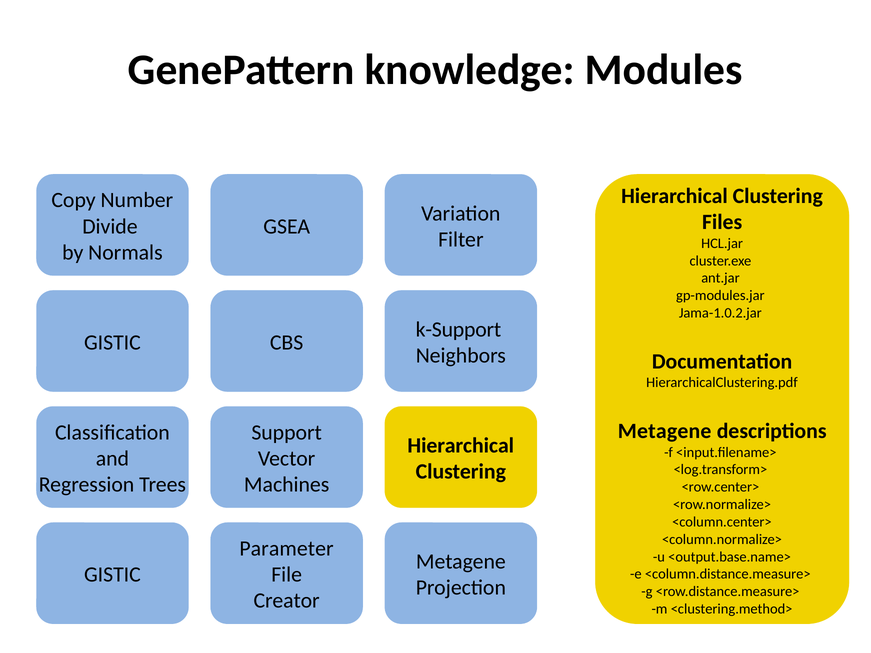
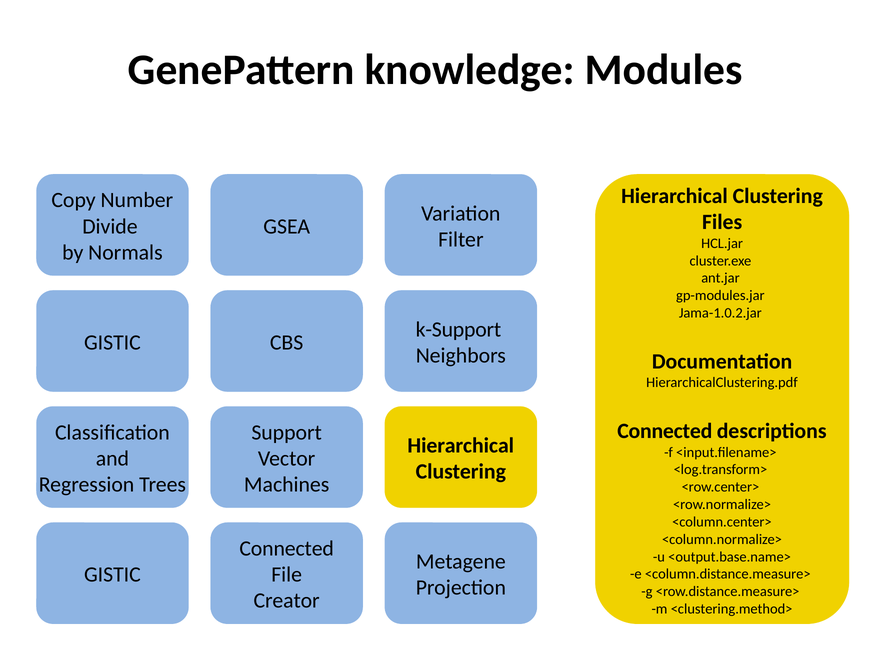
Metagene at (665, 431): Metagene -> Connected
Parameter at (287, 549): Parameter -> Connected
